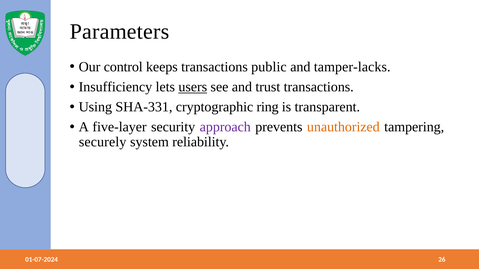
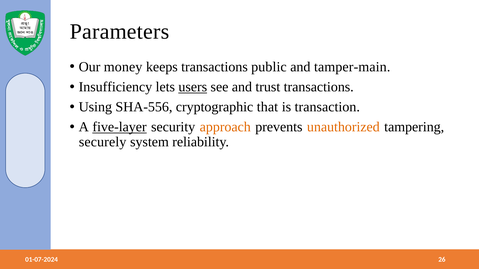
control: control -> money
tamper-lacks: tamper-lacks -> tamper-main
SHA-331: SHA-331 -> SHA-556
ring: ring -> that
transparent: transparent -> transaction
five-layer underline: none -> present
approach colour: purple -> orange
